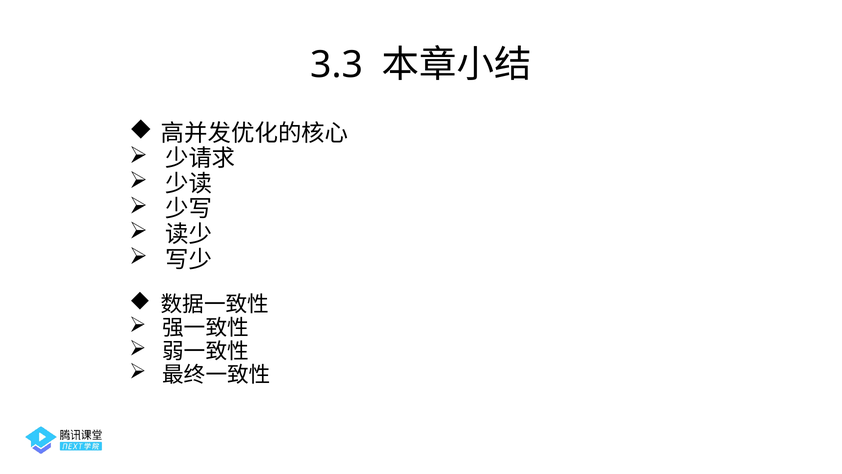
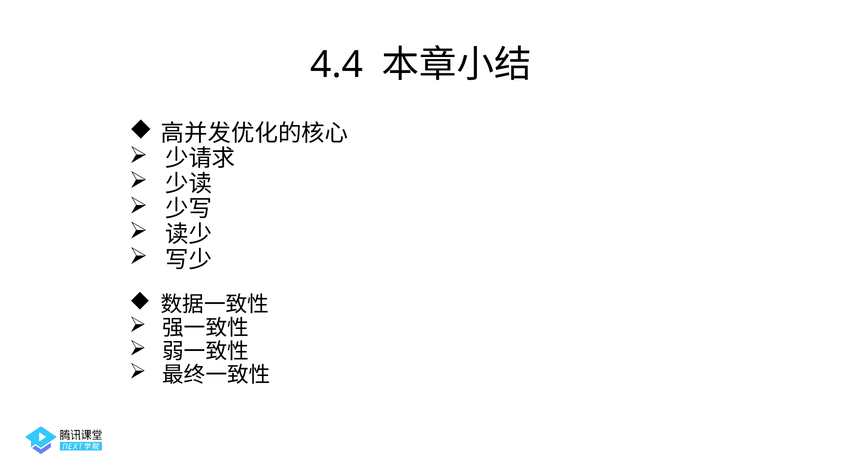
3.3: 3.3 -> 4.4
